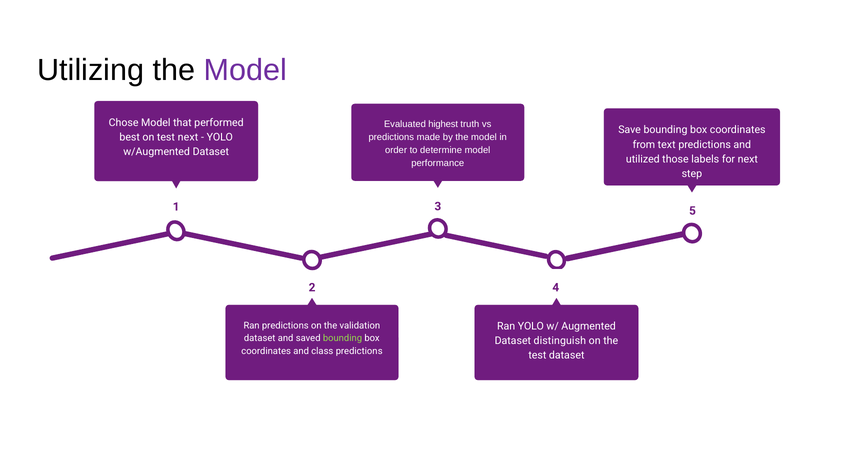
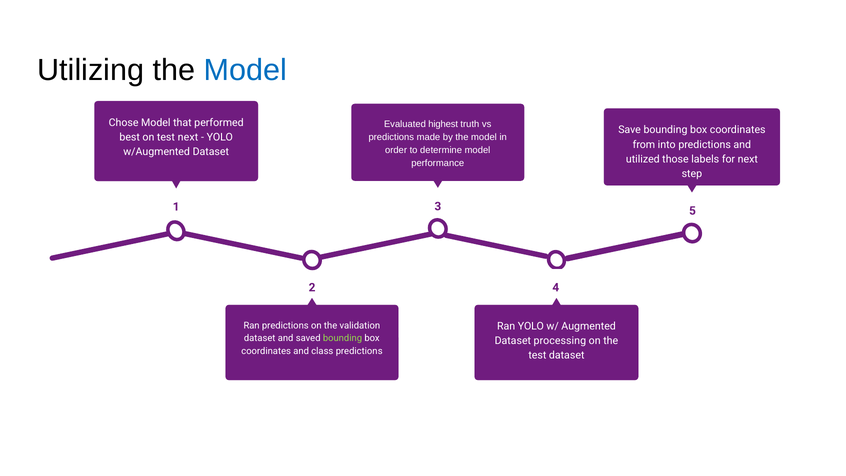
Model at (245, 70) colour: purple -> blue
text: text -> into
distinguish: distinguish -> processing
